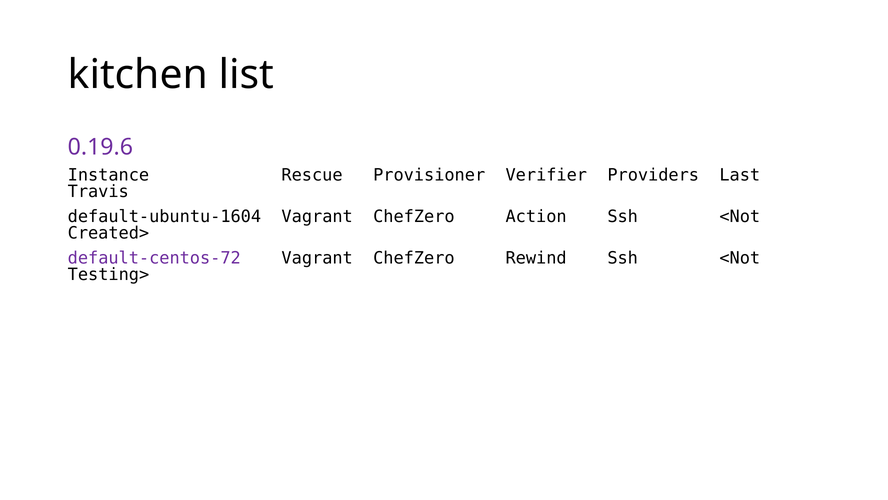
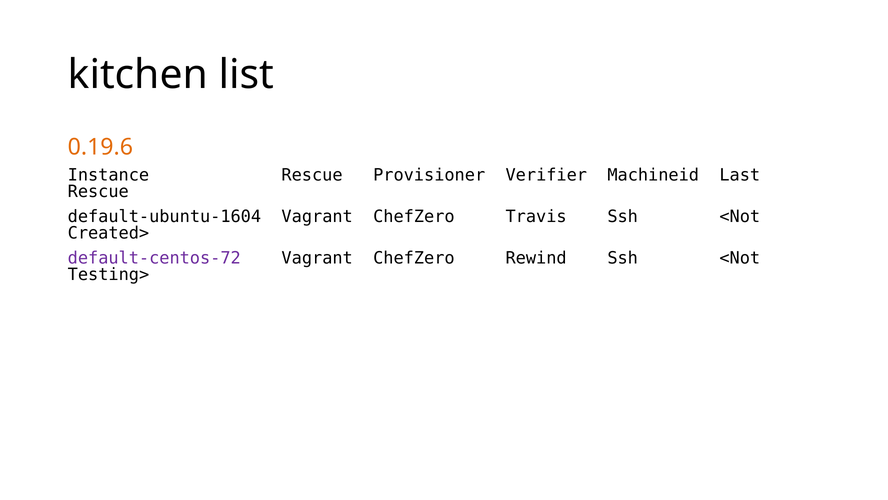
0.19.6 colour: purple -> orange
Providers: Providers -> Machineid
Travis at (98, 192): Travis -> Rescue
Action: Action -> Travis
